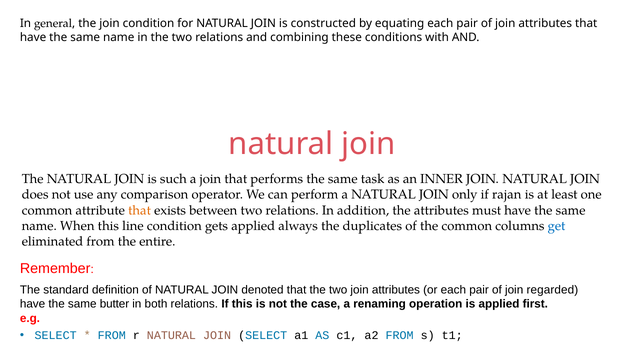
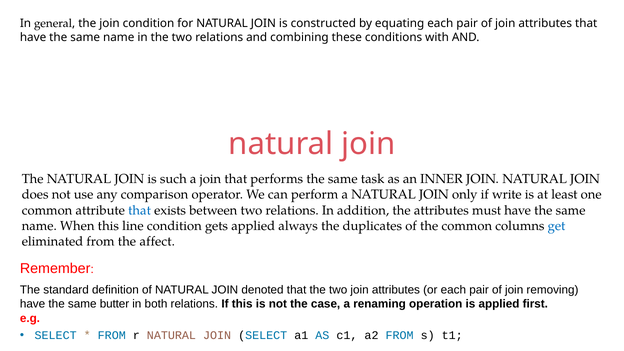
rajan: rajan -> write
that at (140, 210) colour: orange -> blue
entire: entire -> affect
regarded: regarded -> removing
